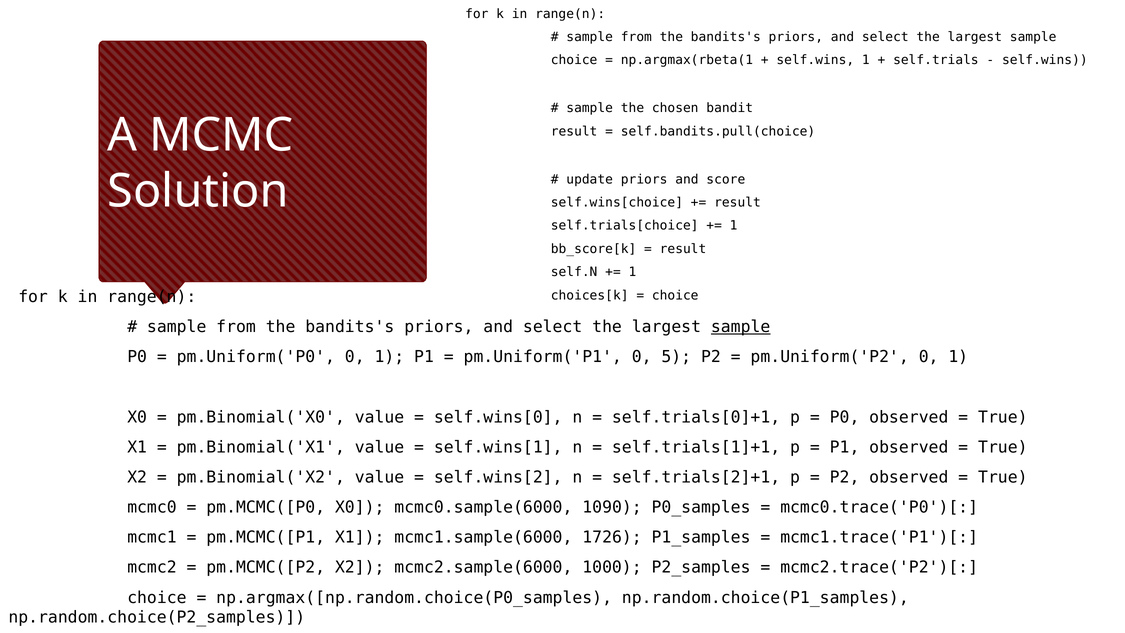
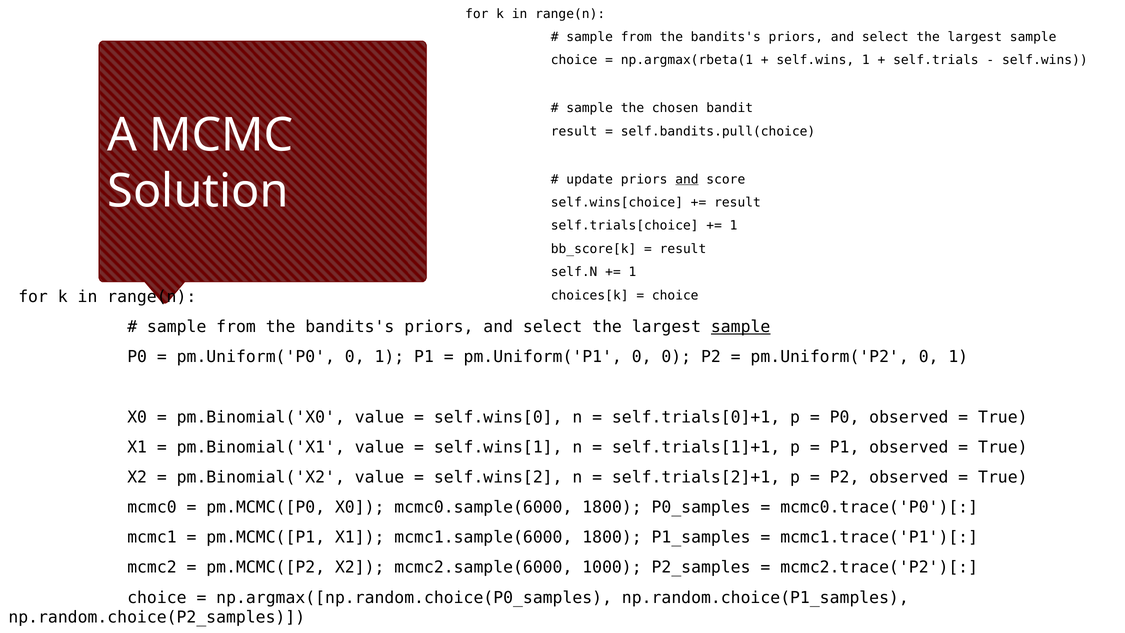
and at (687, 179) underline: none -> present
0 5: 5 -> 0
mcmc0.sample(6000 1090: 1090 -> 1800
mcmc1.sample(6000 1726: 1726 -> 1800
